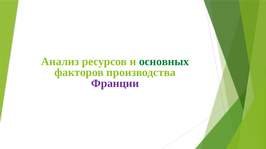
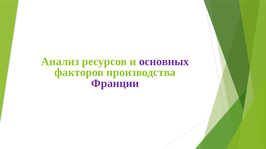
основных colour: green -> purple
